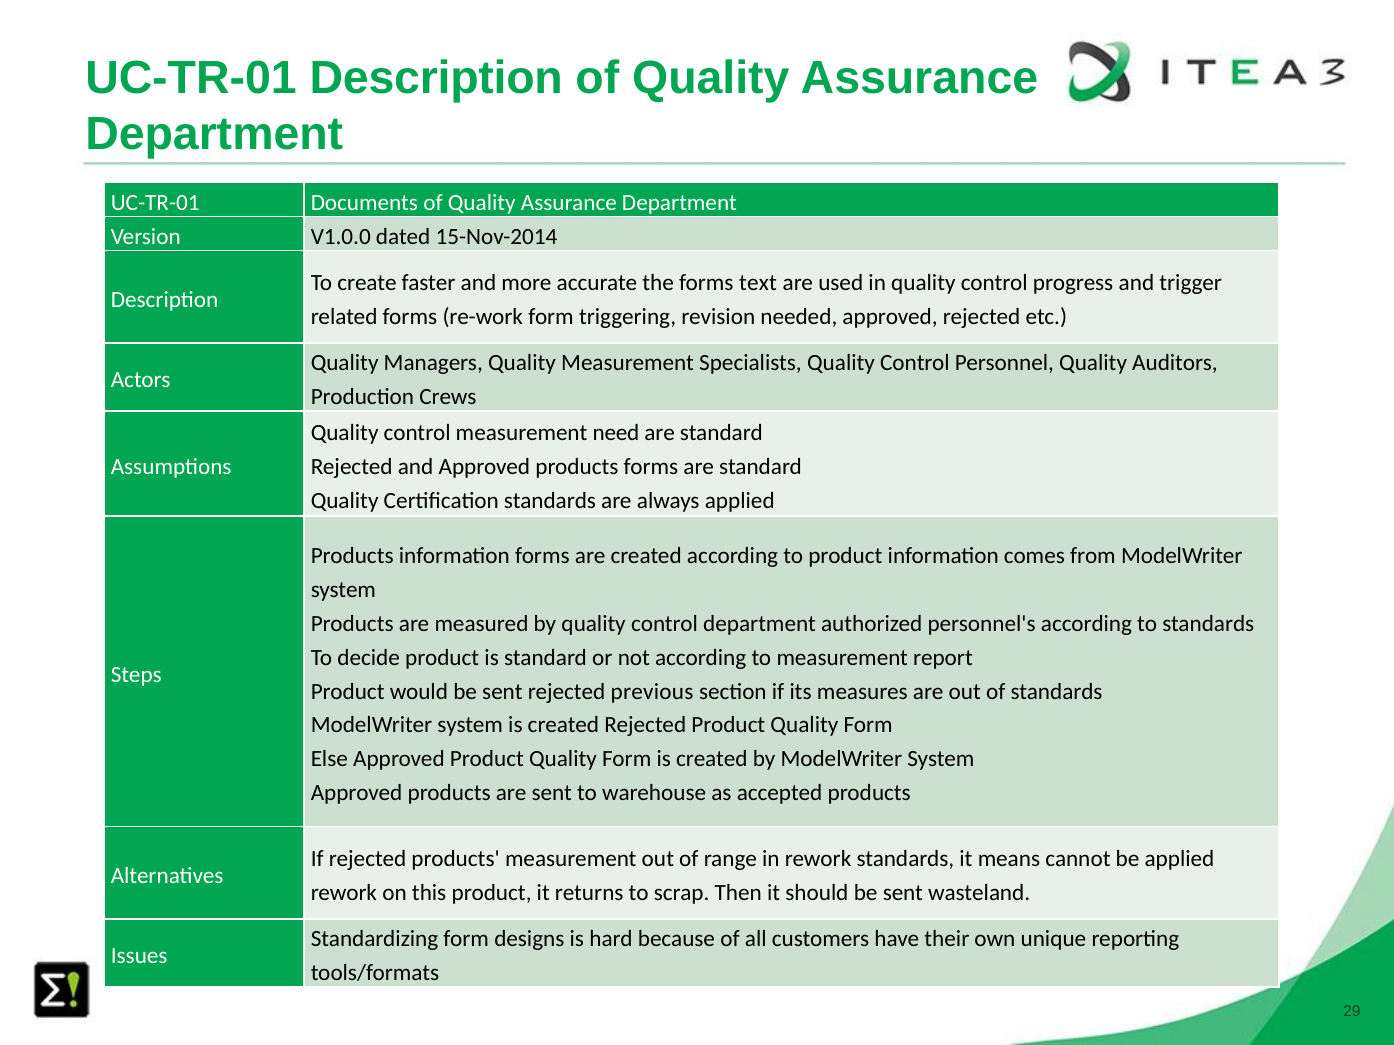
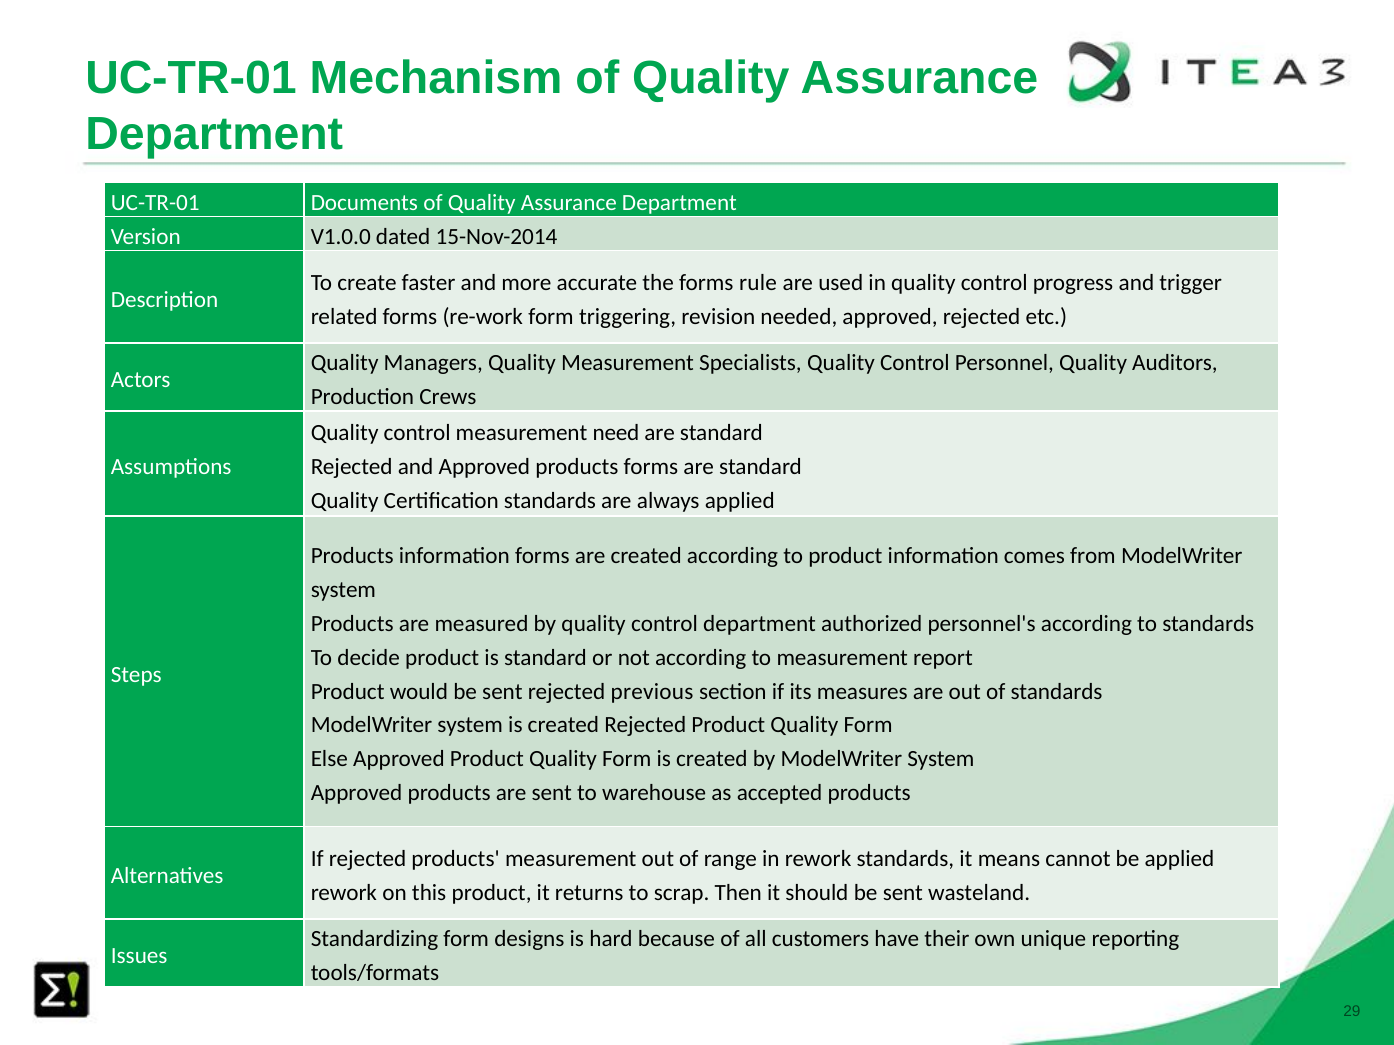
UC-TR-01 Description: Description -> Mechanism
text: text -> rule
